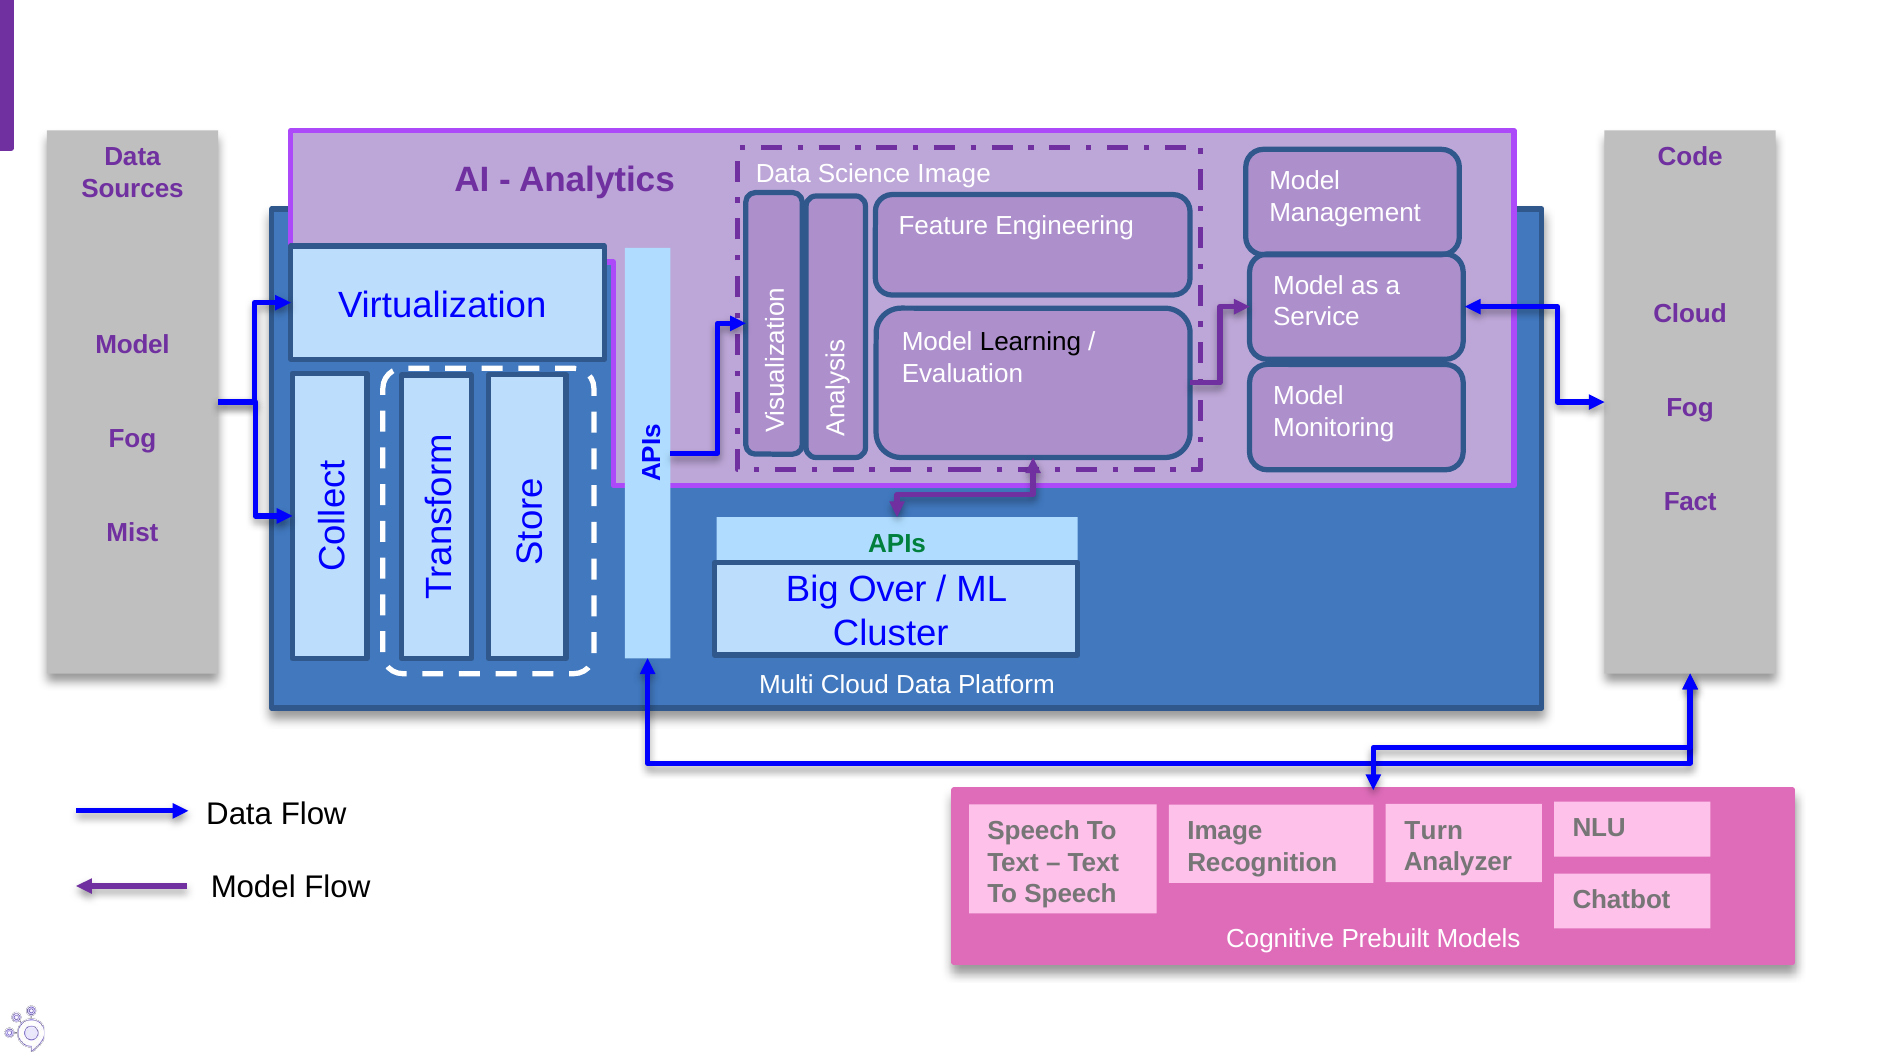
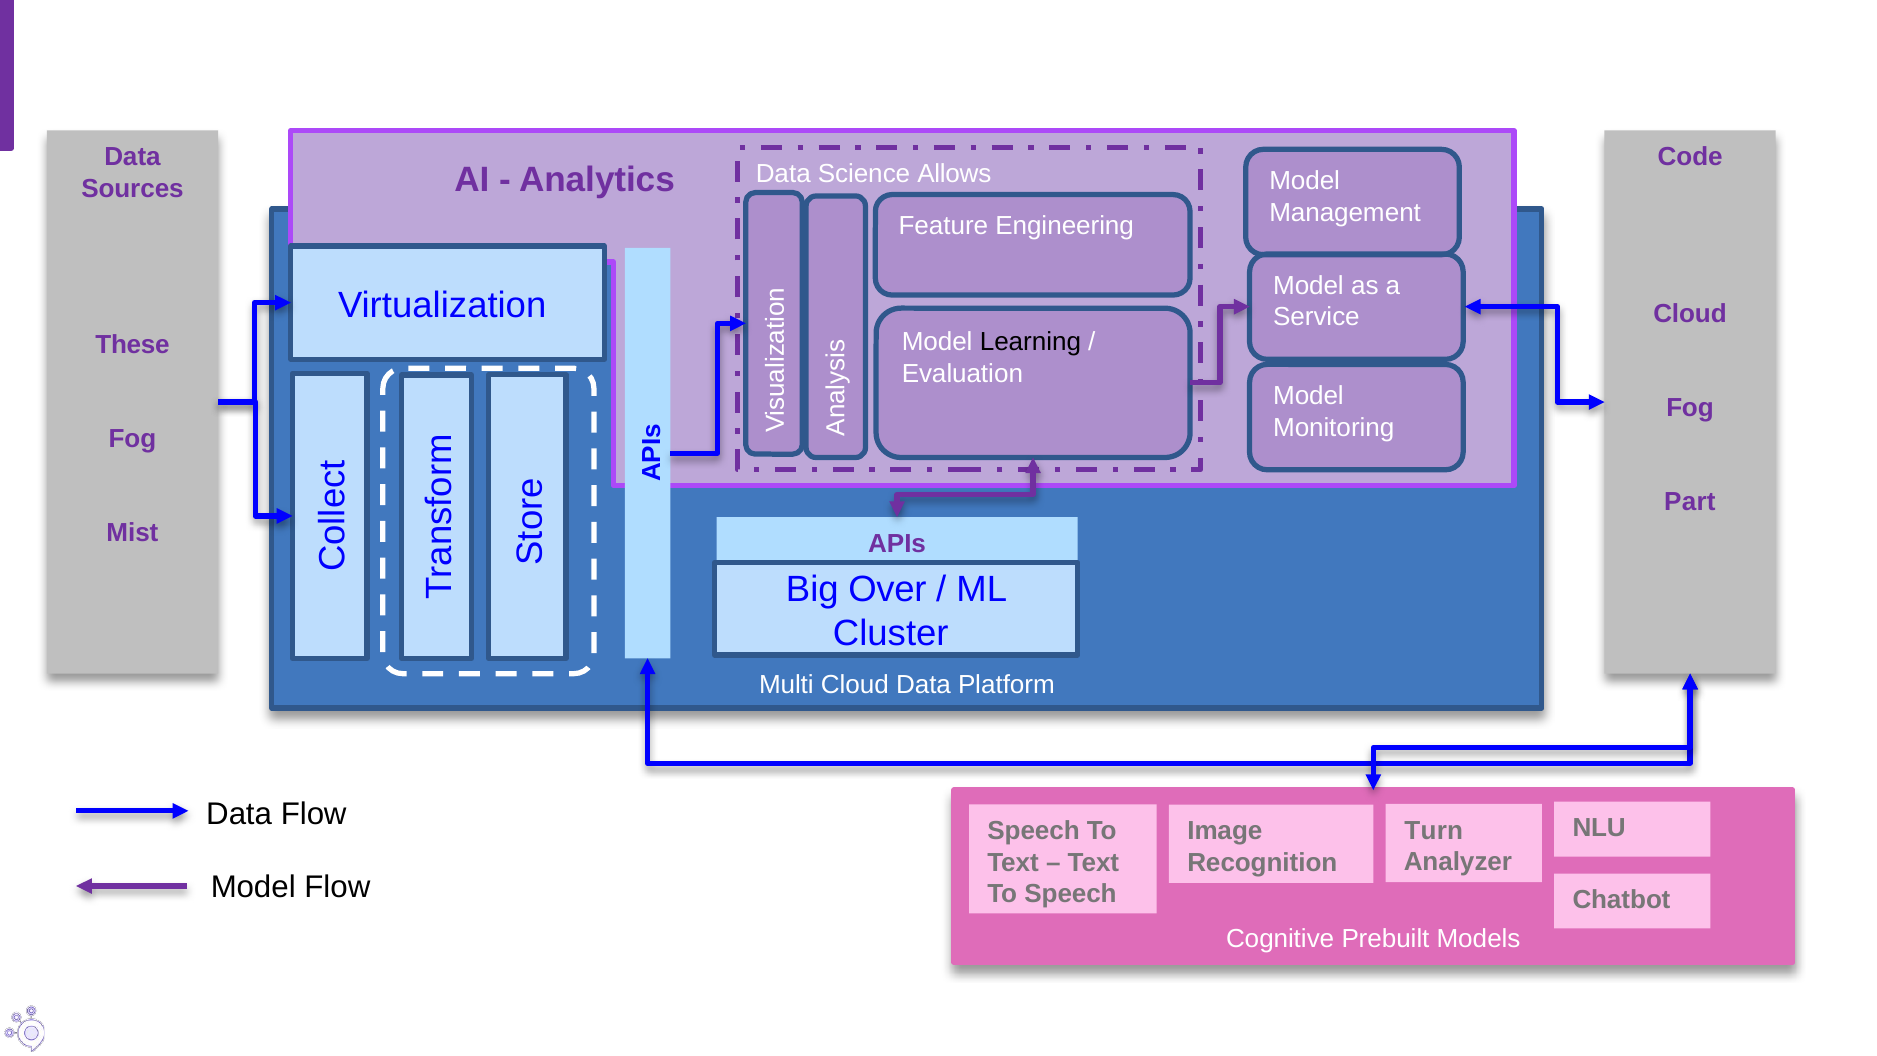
Science Image: Image -> Allows
Model at (133, 345): Model -> These
Fact: Fact -> Part
APIs colour: green -> purple
